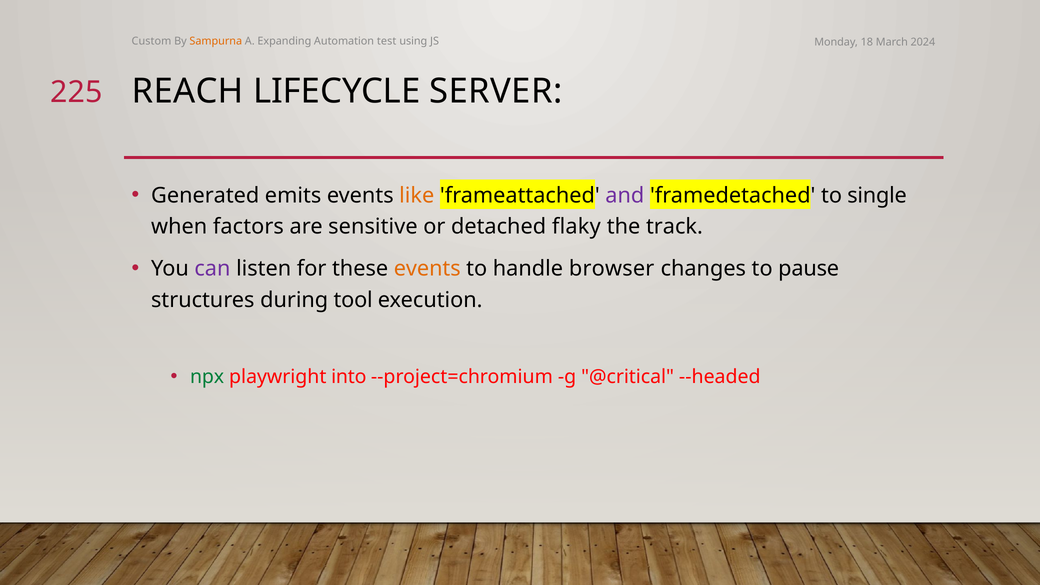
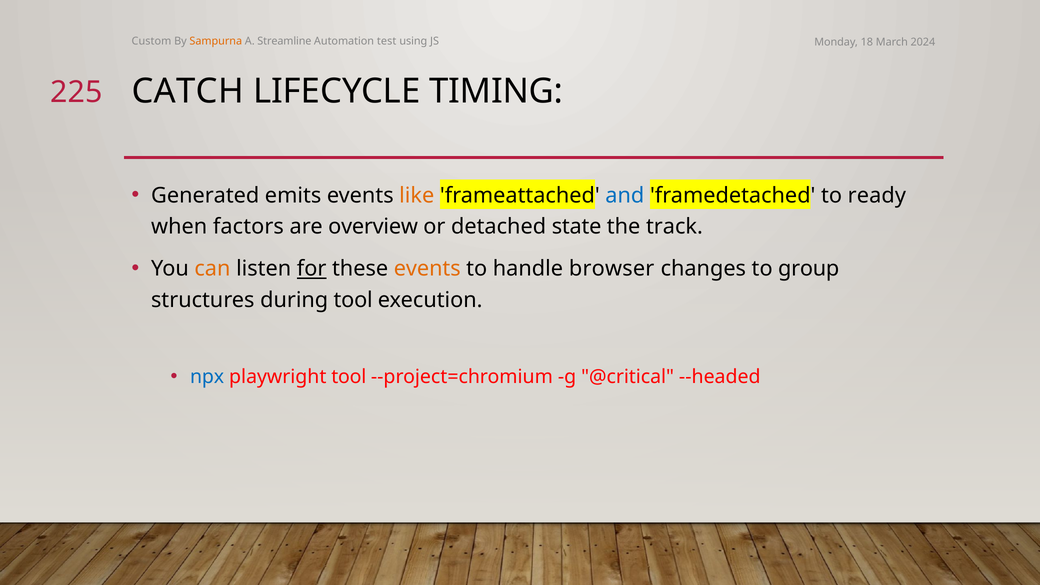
Expanding: Expanding -> Streamline
REACH: REACH -> CATCH
SERVER: SERVER -> TIMING
and colour: purple -> blue
single: single -> ready
sensitive: sensitive -> overview
flaky: flaky -> state
can colour: purple -> orange
for underline: none -> present
pause: pause -> group
npx colour: green -> blue
playwright into: into -> tool
